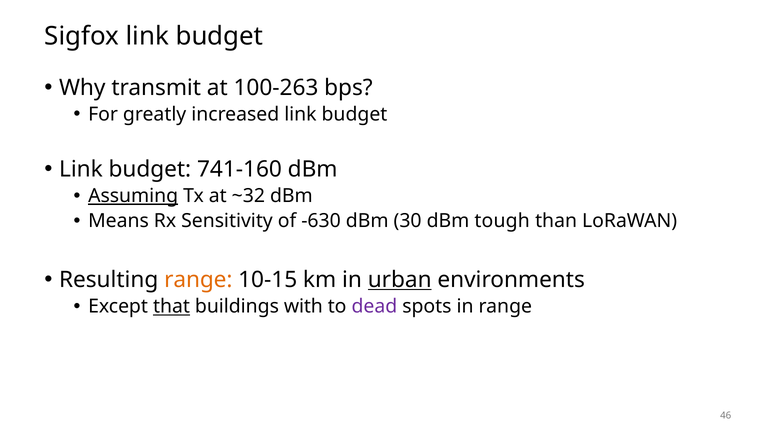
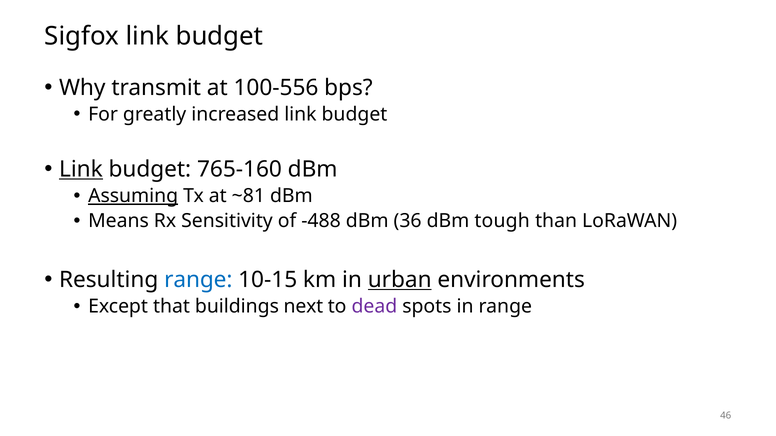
100-263: 100-263 -> 100-556
Link at (81, 169) underline: none -> present
741-160: 741-160 -> 765-160
~32: ~32 -> ~81
-630: -630 -> -488
30: 30 -> 36
range at (198, 280) colour: orange -> blue
that underline: present -> none
with: with -> next
